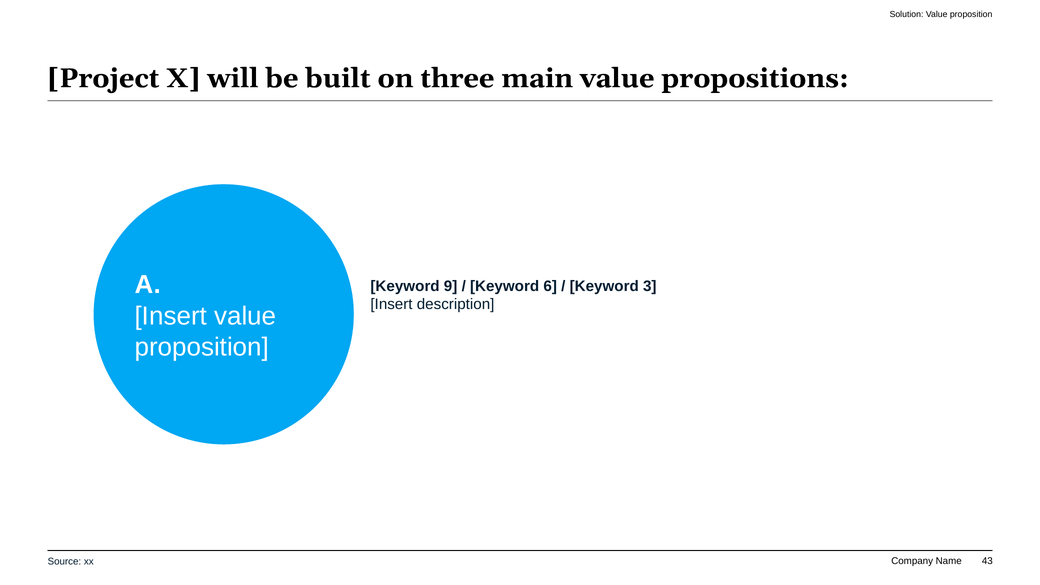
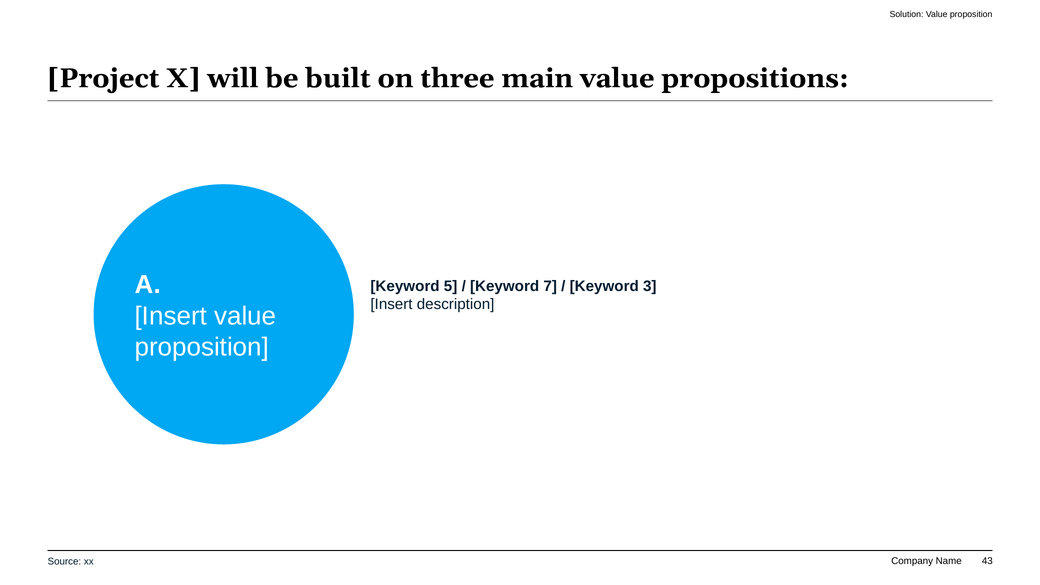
9: 9 -> 5
6: 6 -> 7
